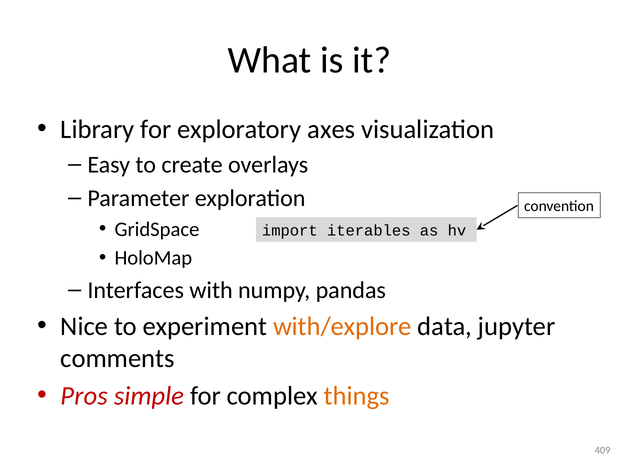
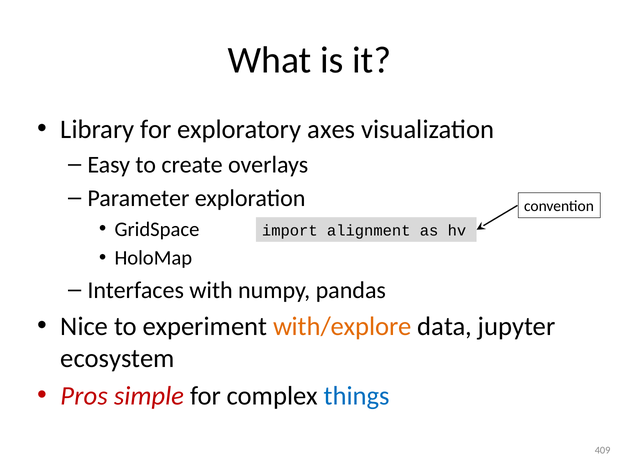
iterables: iterables -> alignment
comments: comments -> ecosystem
things colour: orange -> blue
